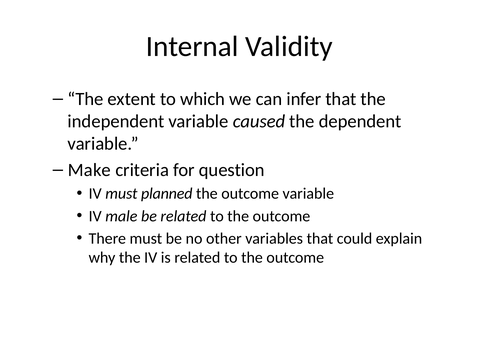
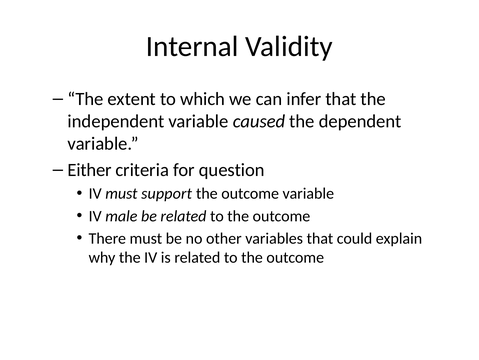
Make: Make -> Either
planned: planned -> support
